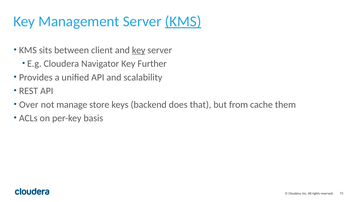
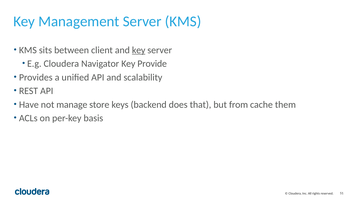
KMS at (183, 21) underline: present -> none
Further: Further -> Provide
Over: Over -> Have
